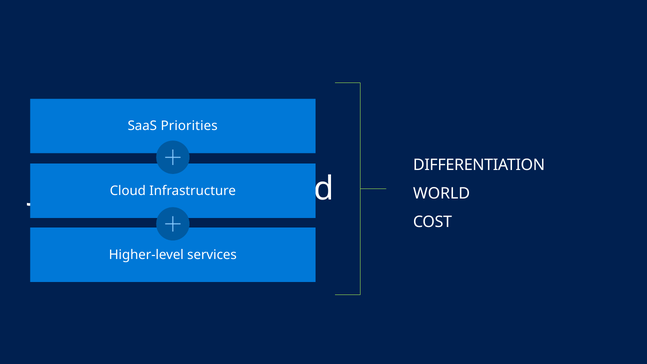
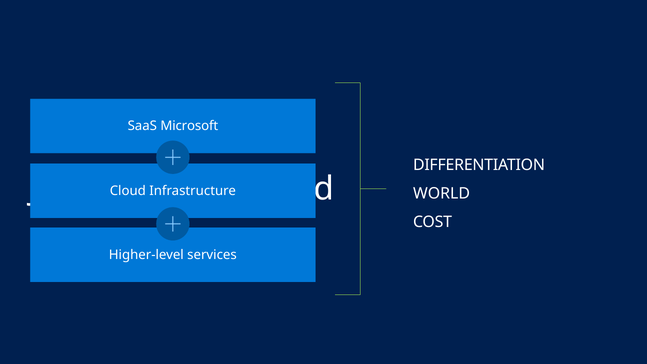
Priorities: Priorities -> Microsoft
